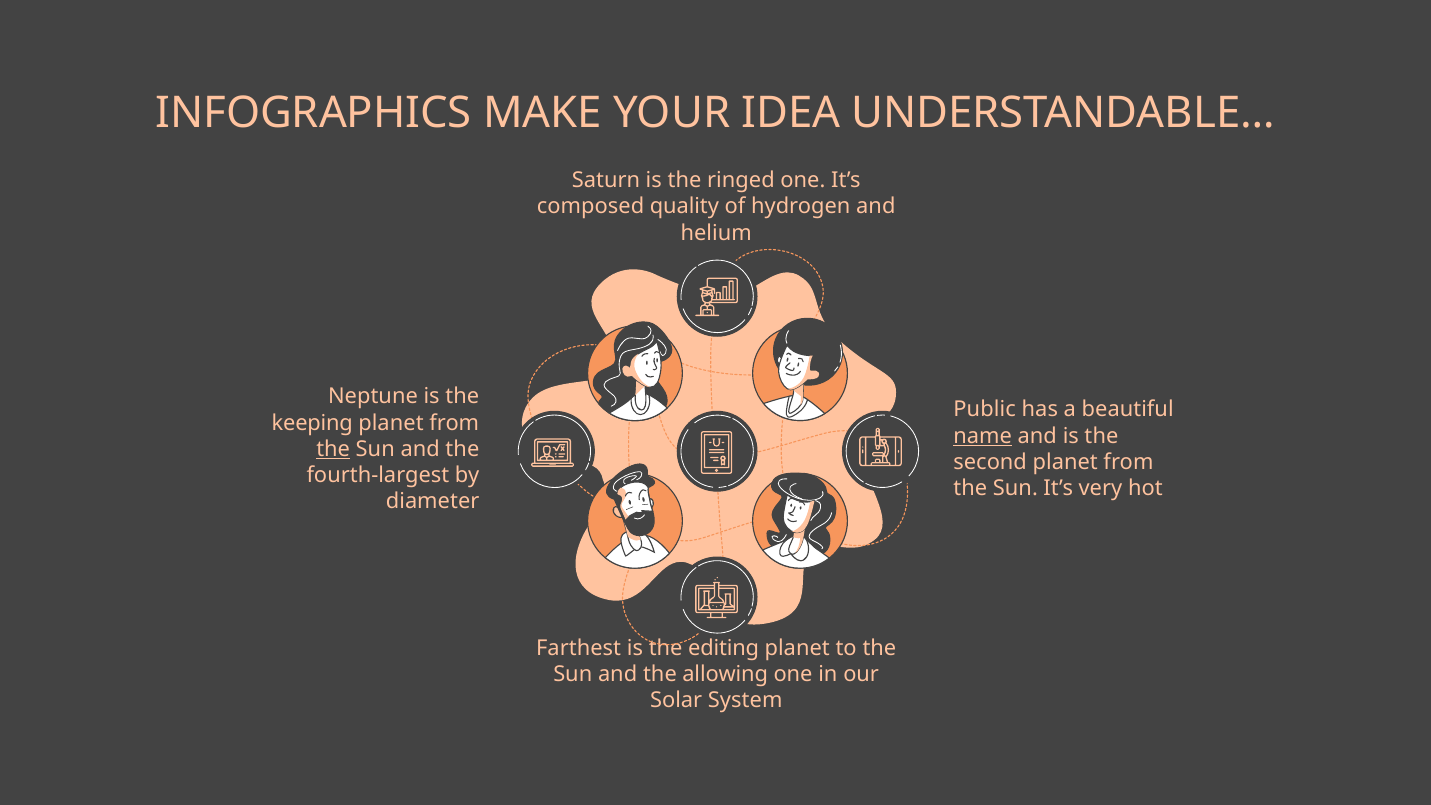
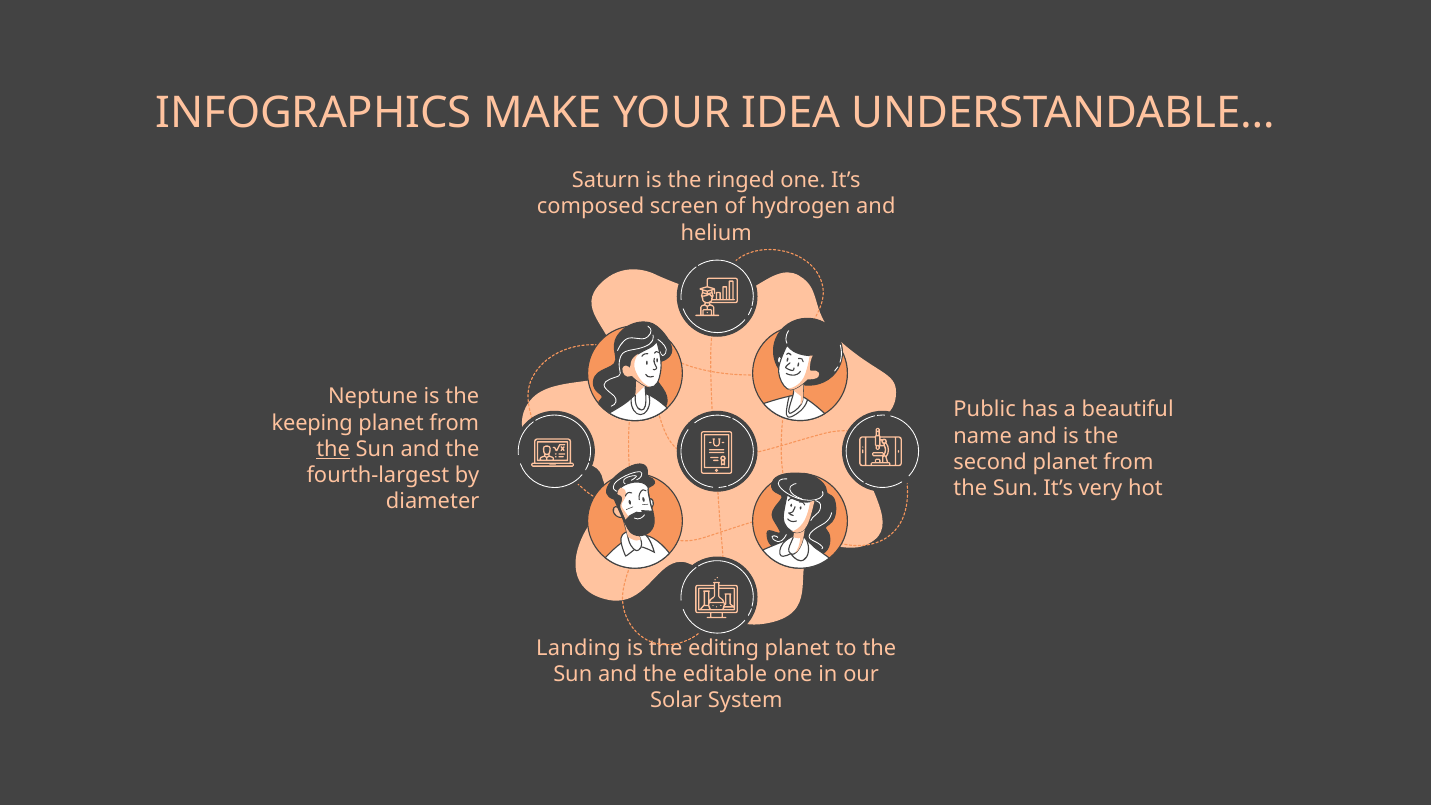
quality: quality -> screen
name underline: present -> none
Farthest: Farthest -> Landing
allowing: allowing -> editable
